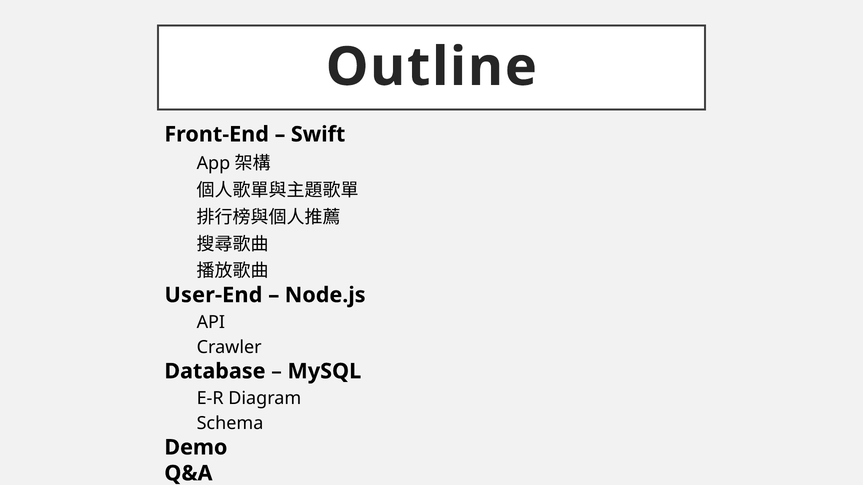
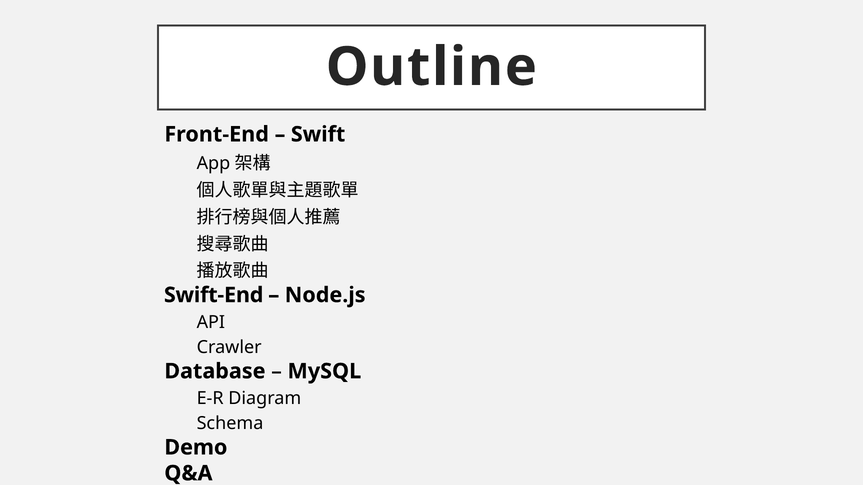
User-End: User-End -> Swift-End
